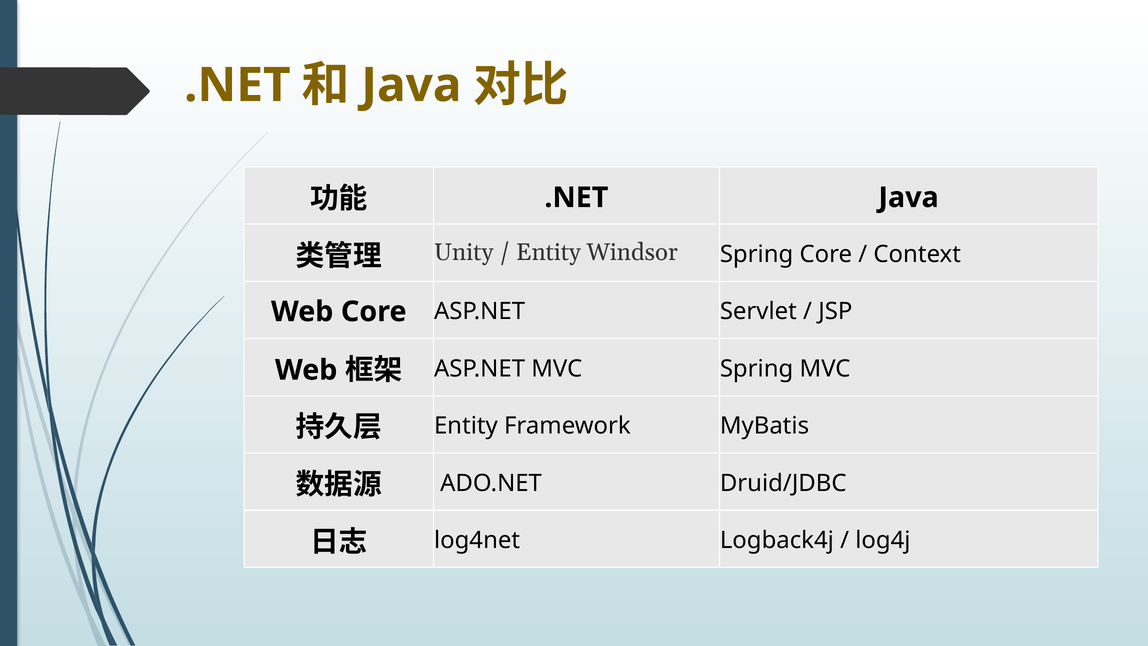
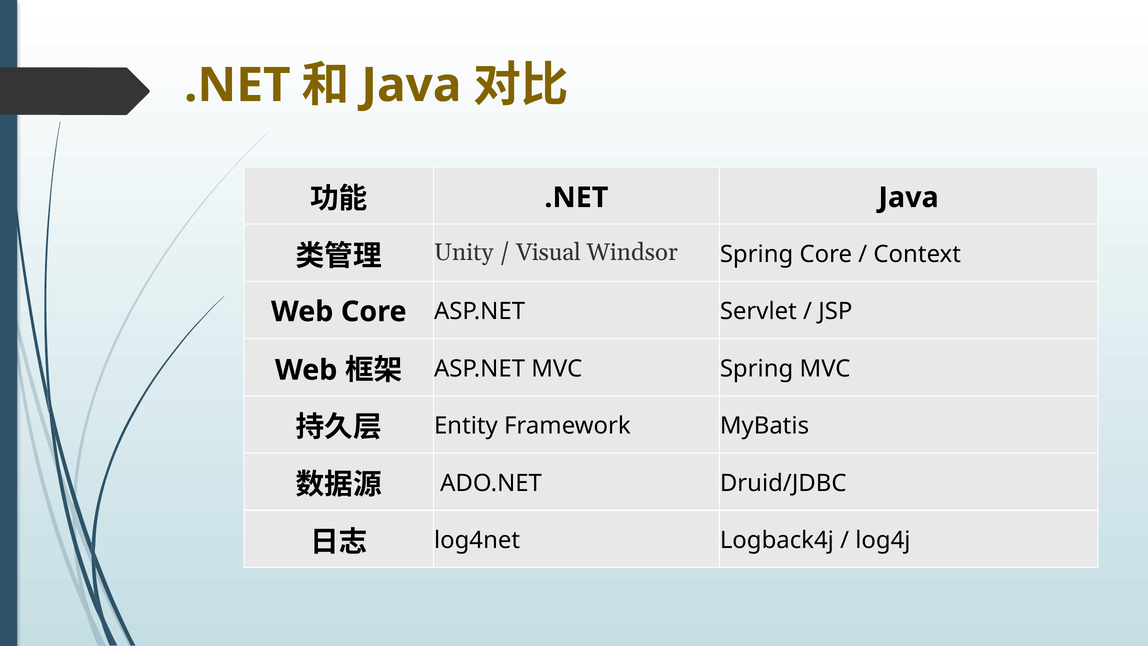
Entity at (548, 252): Entity -> Visual
